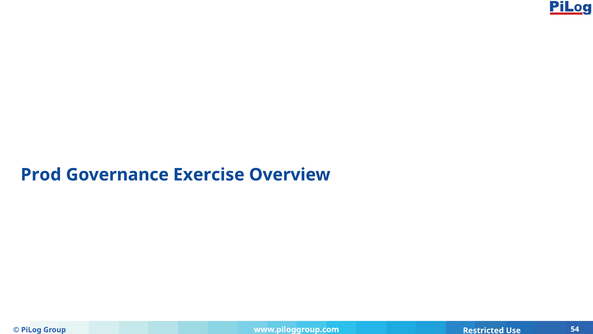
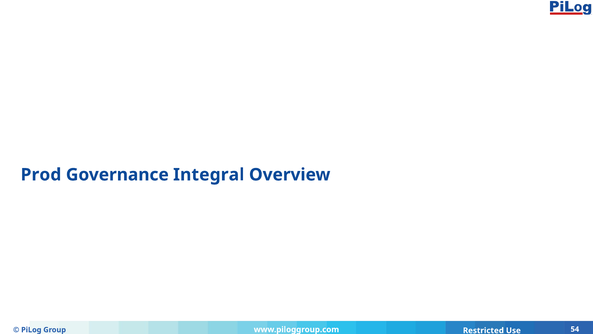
Exercise: Exercise -> Integral
